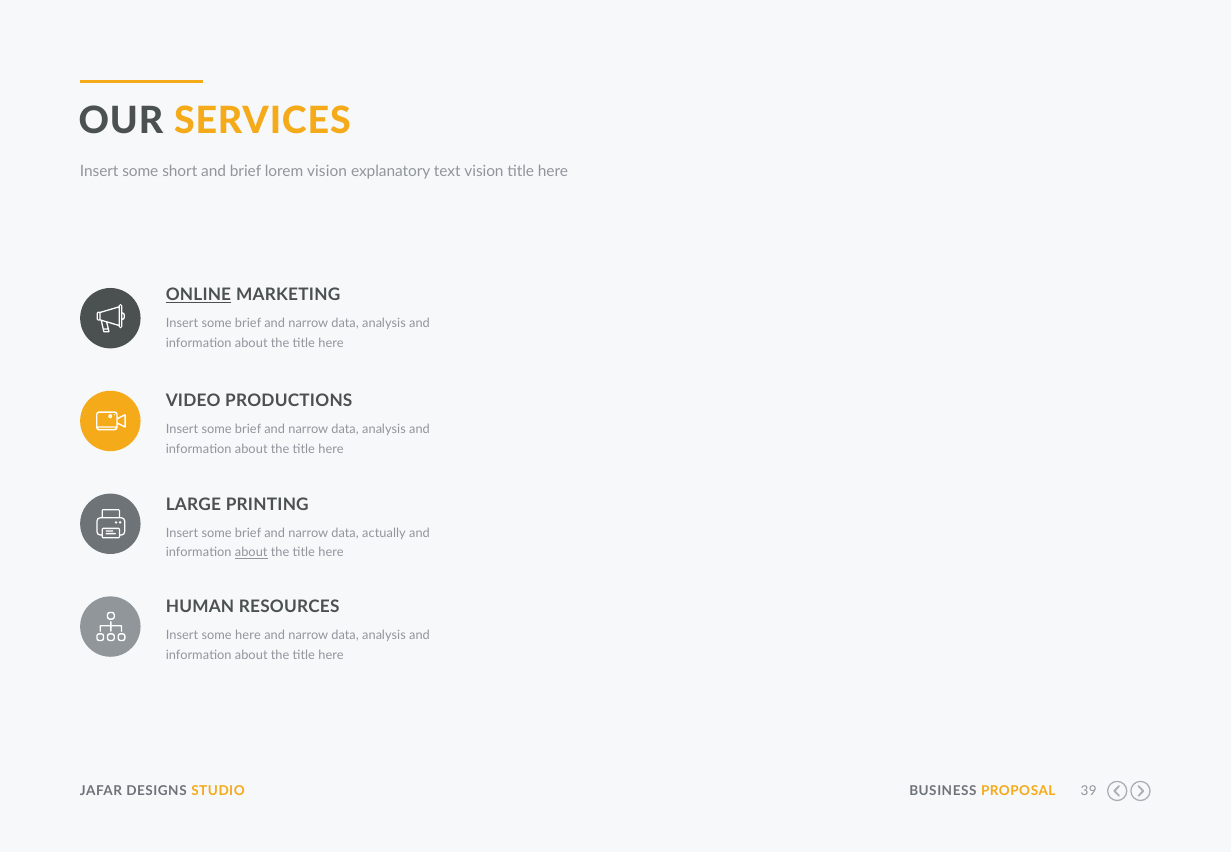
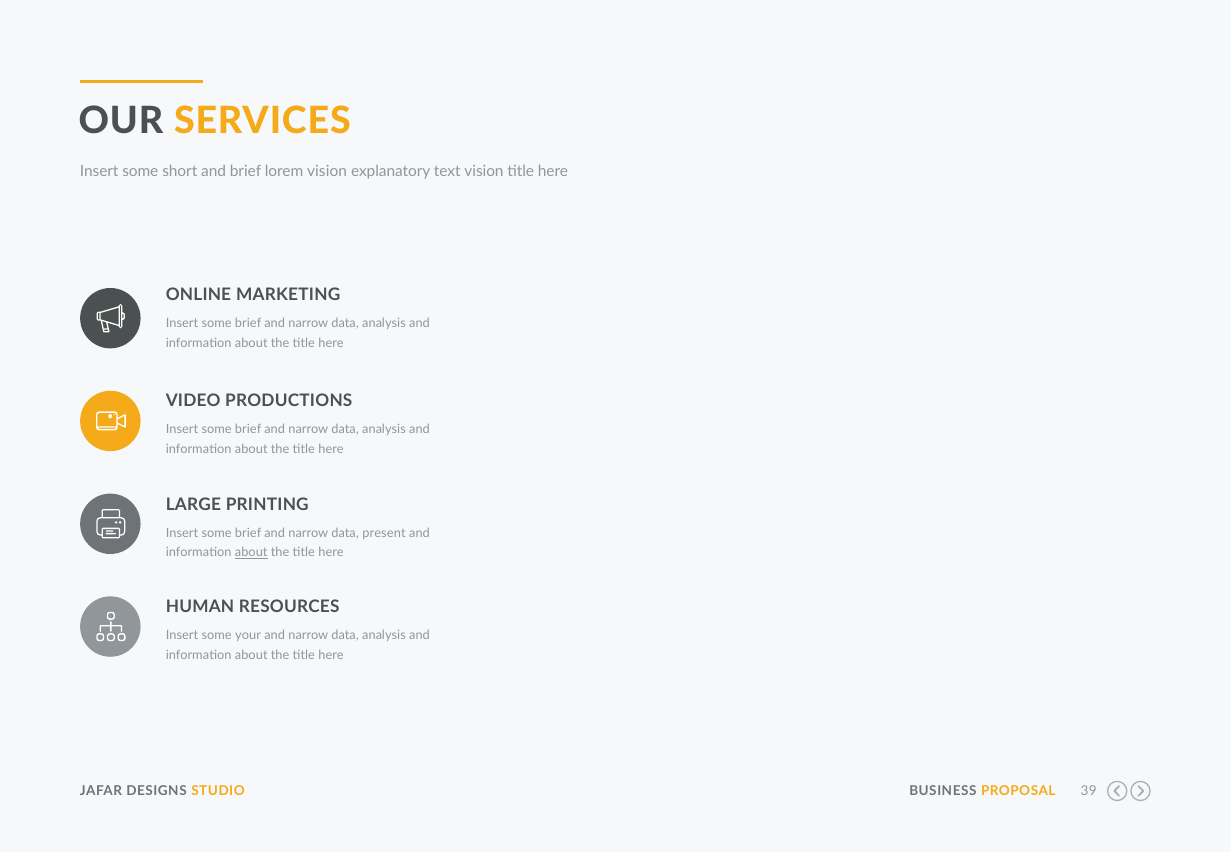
ONLINE underline: present -> none
actually: actually -> present
some here: here -> your
